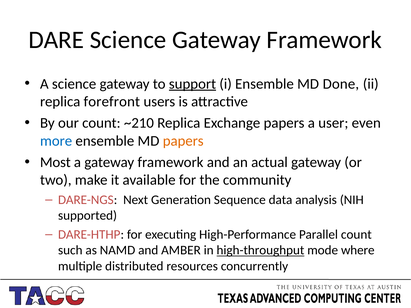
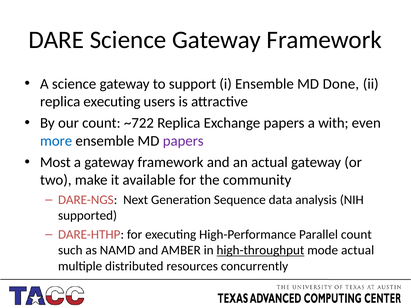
support underline: present -> none
replica forefront: forefront -> executing
~210: ~210 -> ~722
user: user -> with
papers at (183, 141) colour: orange -> purple
mode where: where -> actual
